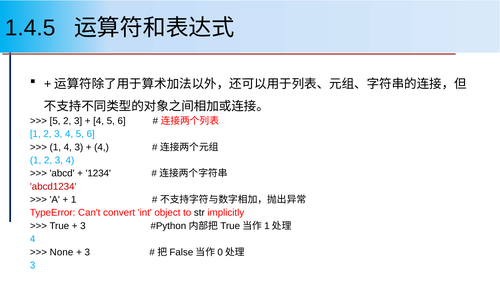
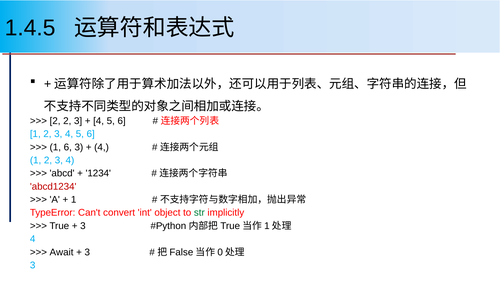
5 at (55, 121): 5 -> 2
1 4: 4 -> 6
str colour: black -> green
None: None -> Await
